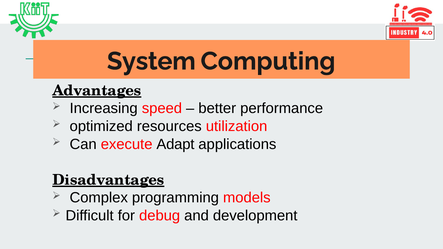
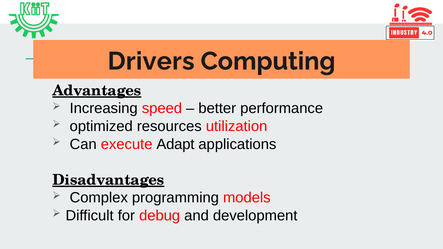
System: System -> Drivers
